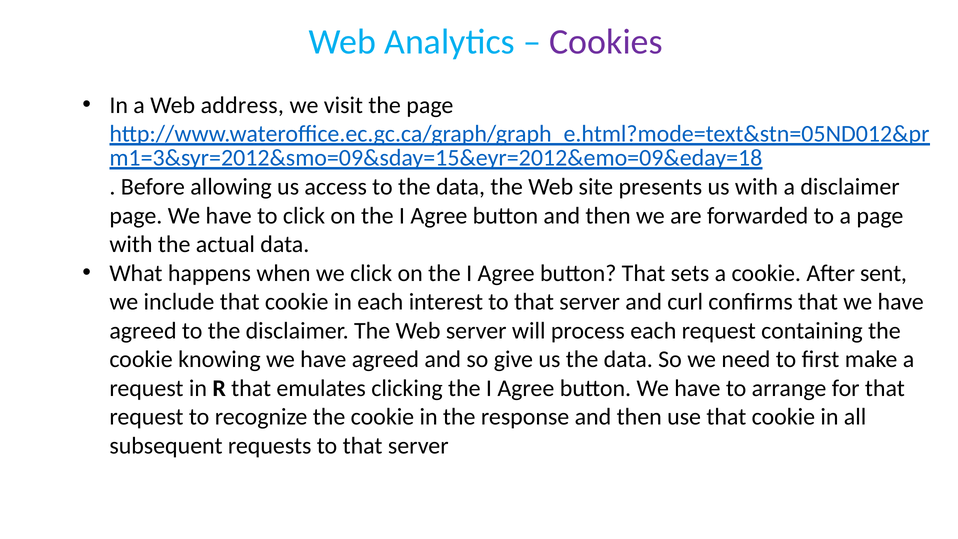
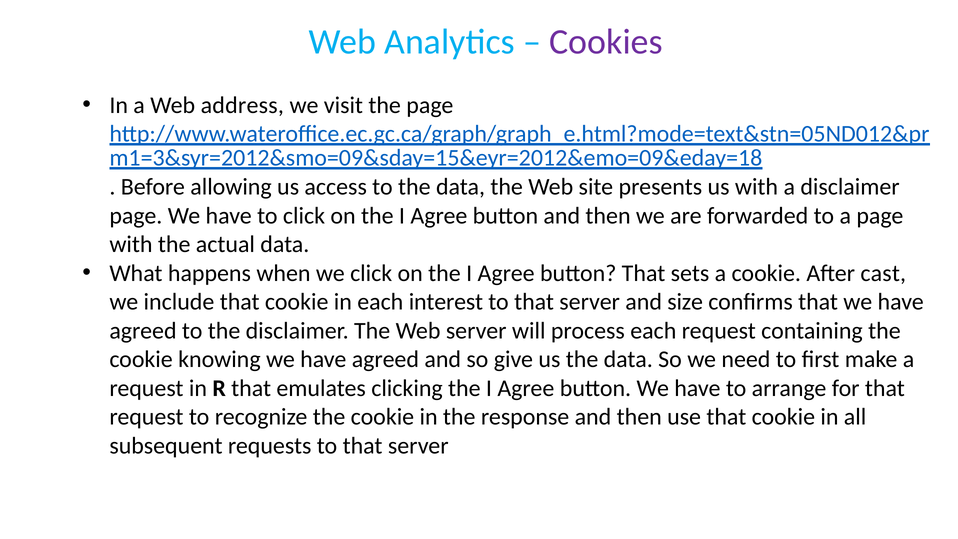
sent: sent -> cast
curl: curl -> size
